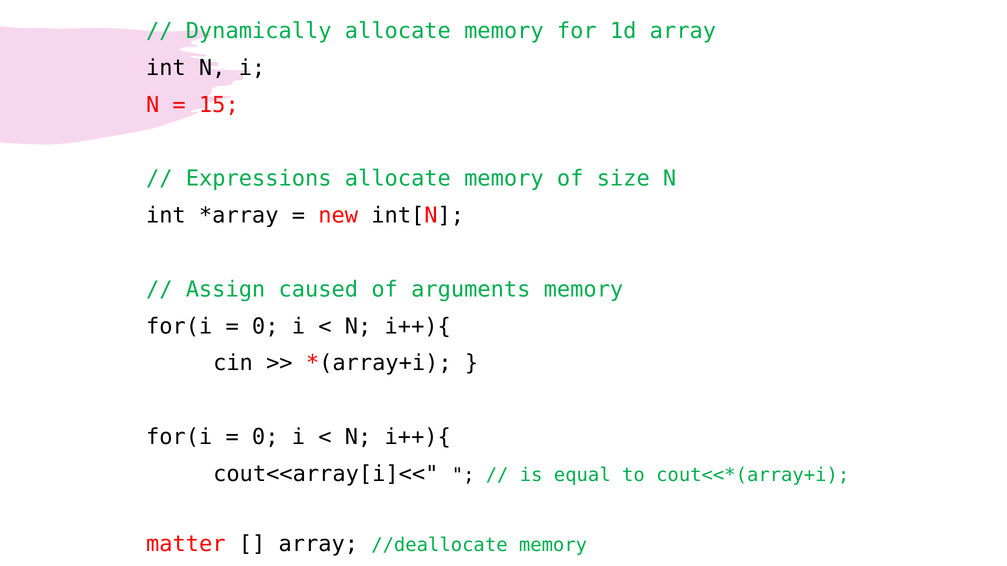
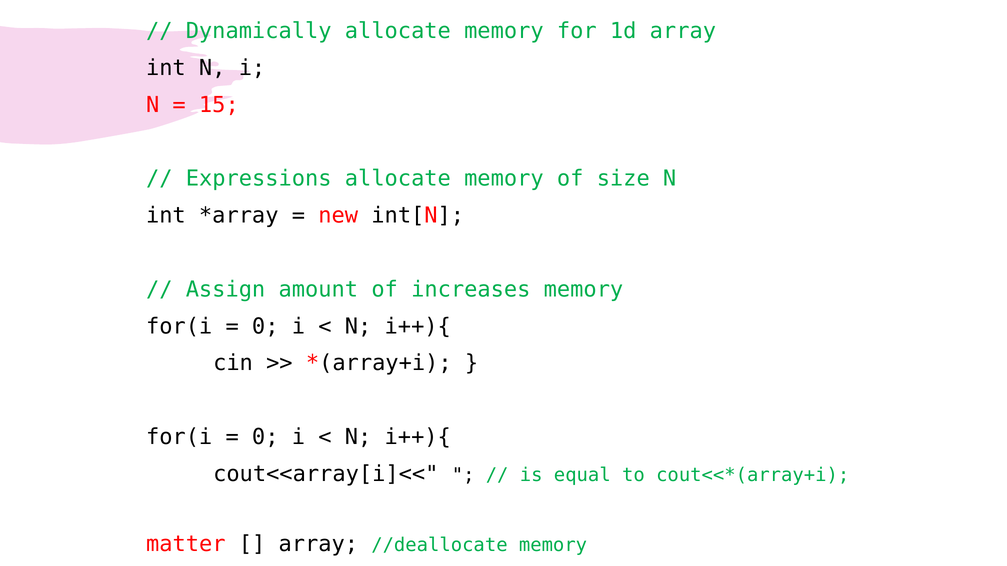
caused: caused -> amount
arguments: arguments -> increases
